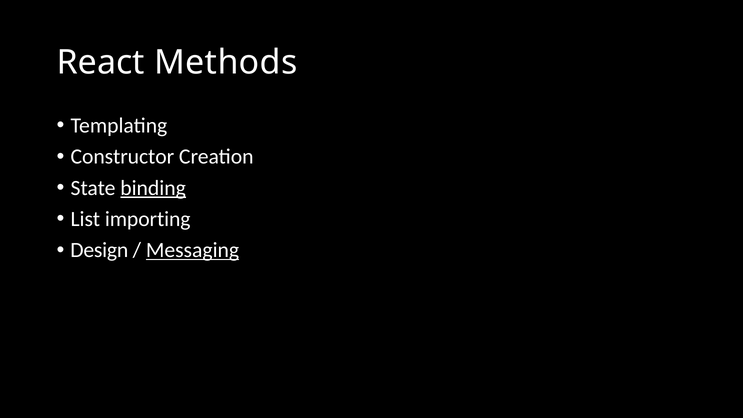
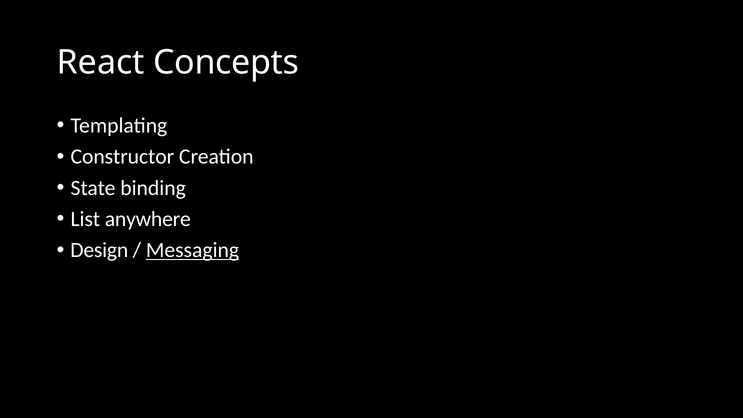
Methods: Methods -> Concepts
binding underline: present -> none
importing: importing -> anywhere
